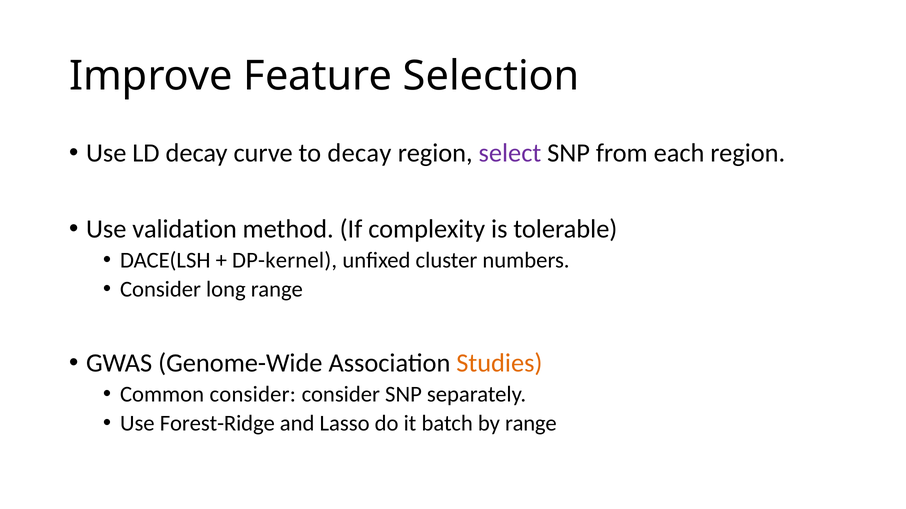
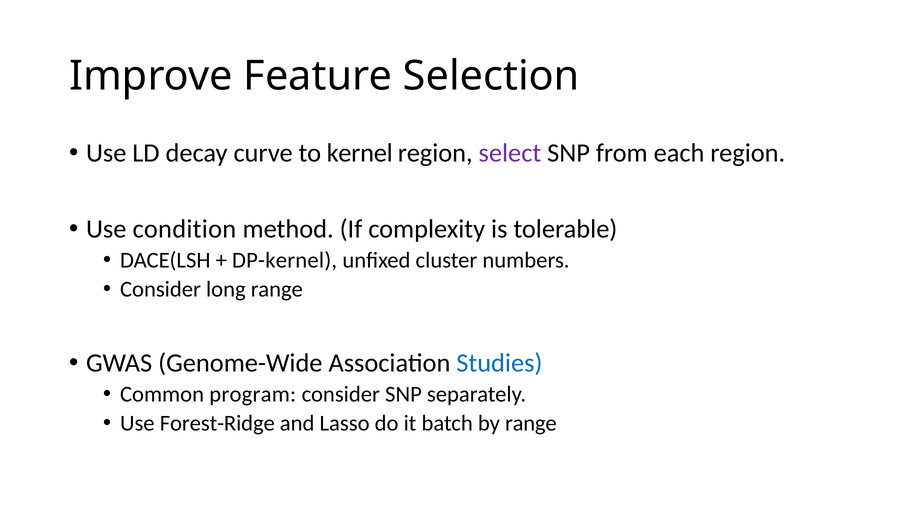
to decay: decay -> kernel
validation: validation -> condition
Studies colour: orange -> blue
Common consider: consider -> program
